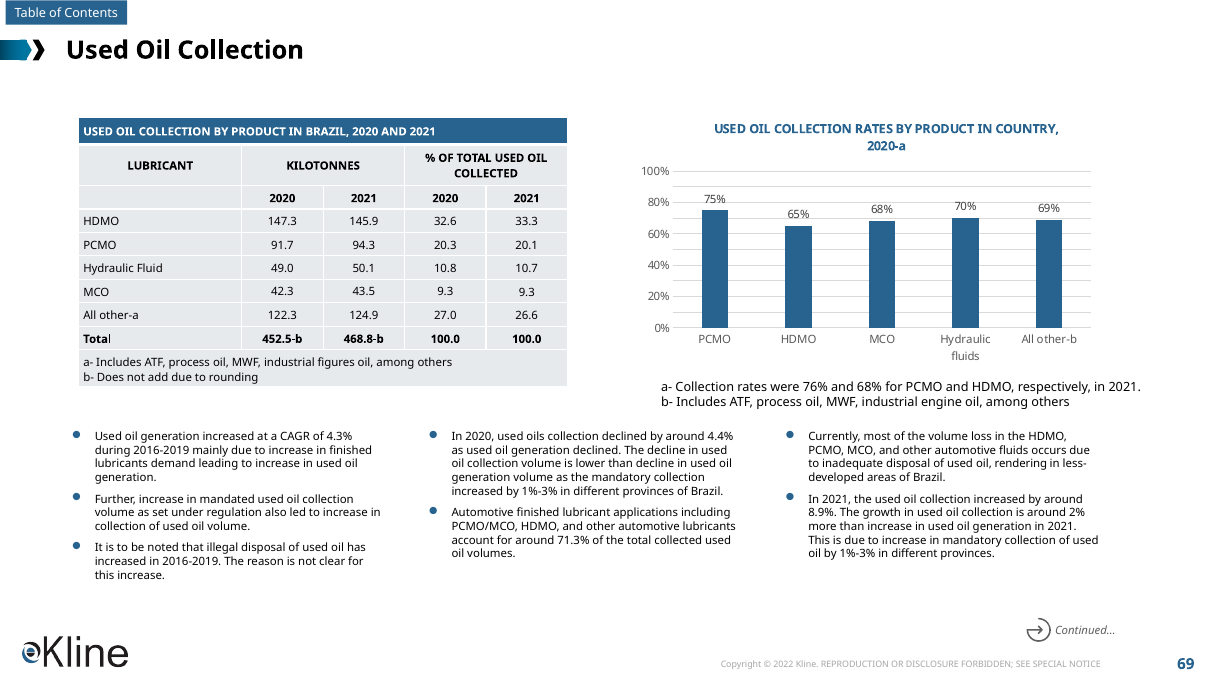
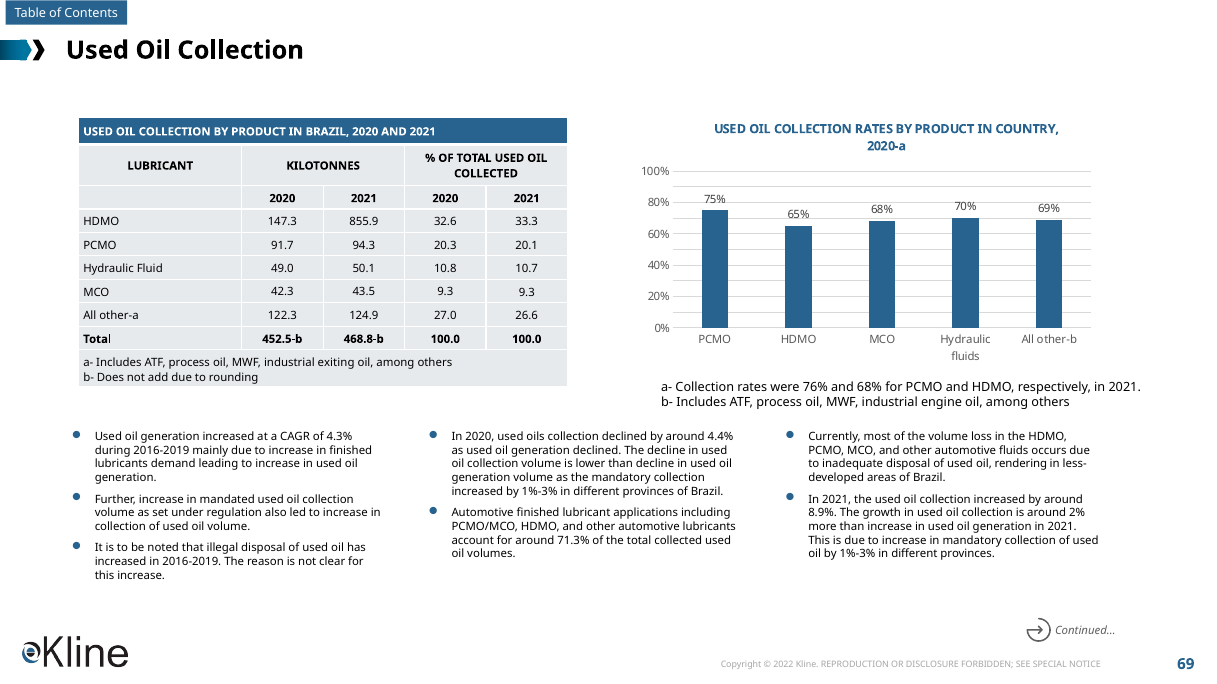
145.9: 145.9 -> 855.9
figures: figures -> exiting
